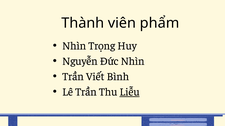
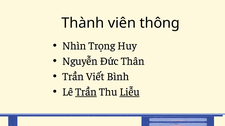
phẩm: phẩm -> thông
Đức Nhìn: Nhìn -> Thân
Trần at (86, 92) underline: none -> present
